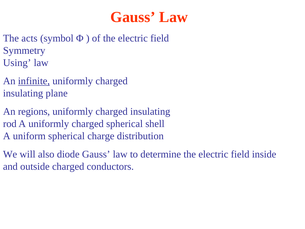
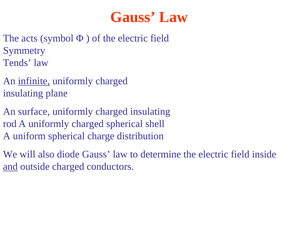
Using: Using -> Tends
regions: regions -> surface
and underline: none -> present
